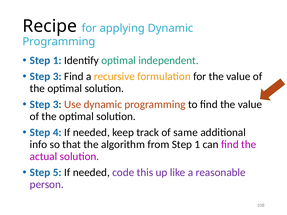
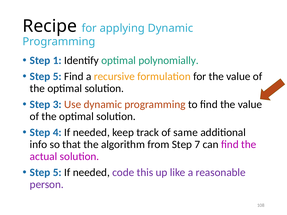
independent: independent -> polynomially
3 at (57, 76): 3 -> 5
from Step 1: 1 -> 7
